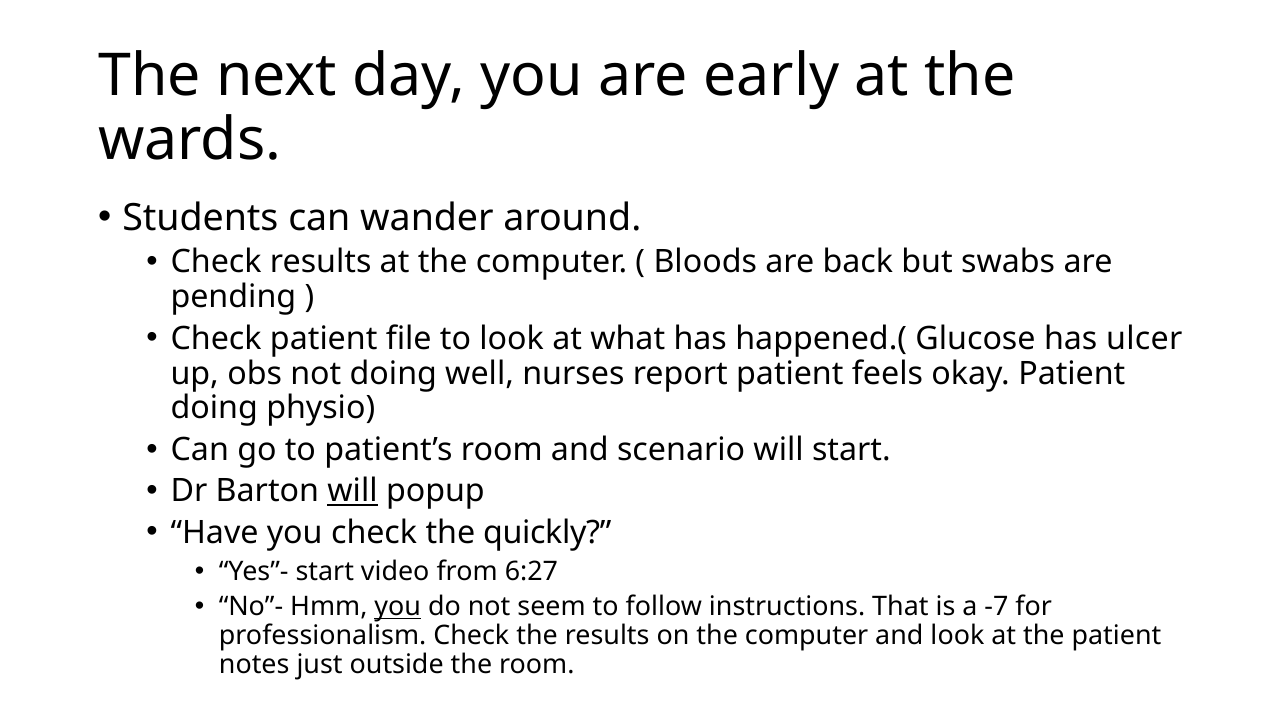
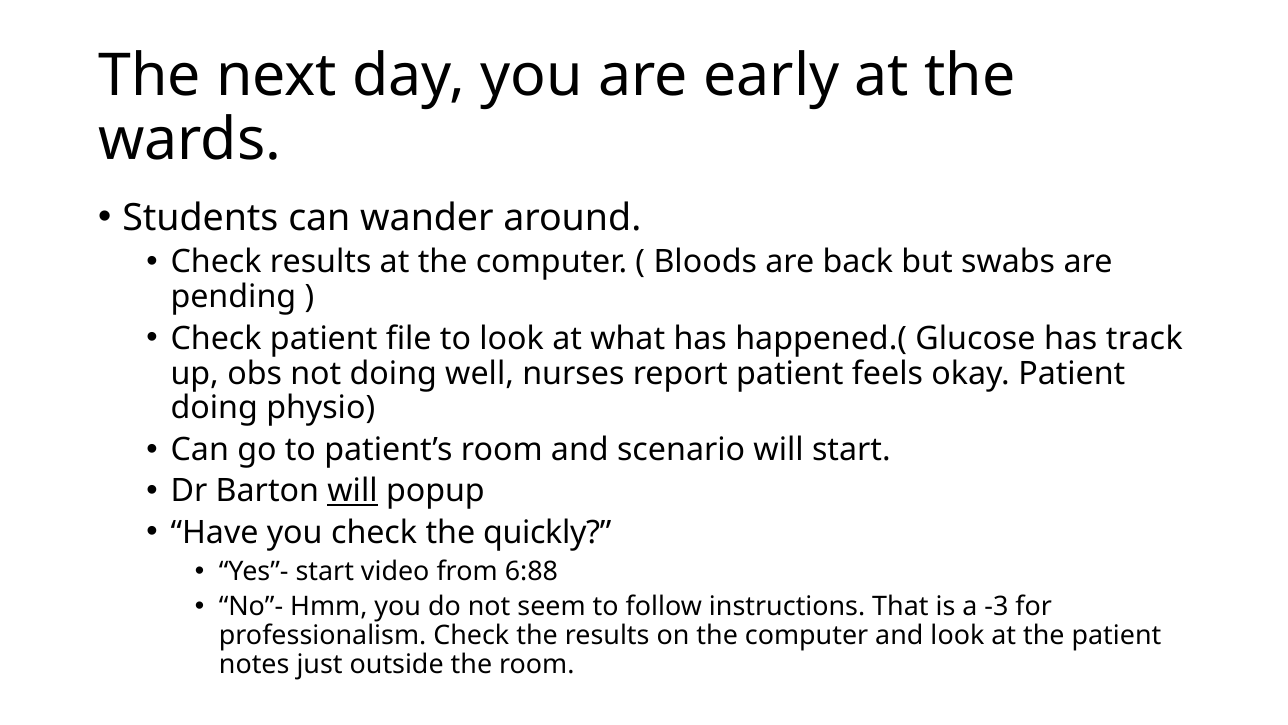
ulcer: ulcer -> track
6:27: 6:27 -> 6:88
you at (398, 607) underline: present -> none
-7: -7 -> -3
